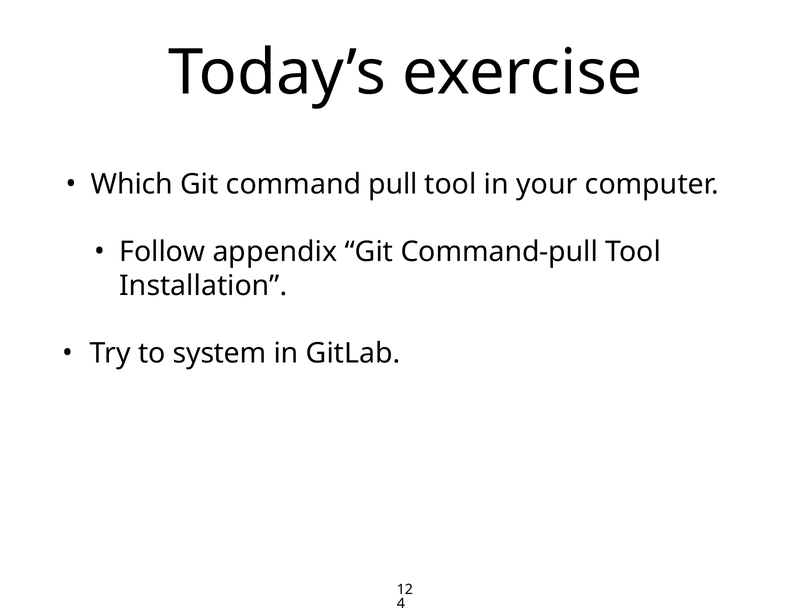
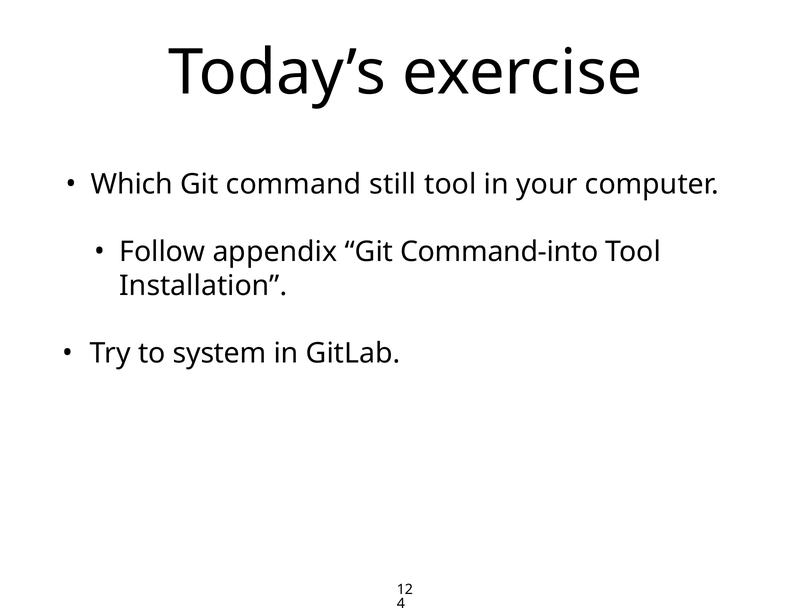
pull: pull -> still
Command-pull: Command-pull -> Command-into
